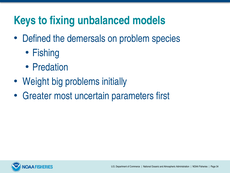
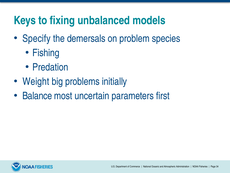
Defined: Defined -> Specify
Greater: Greater -> Balance
